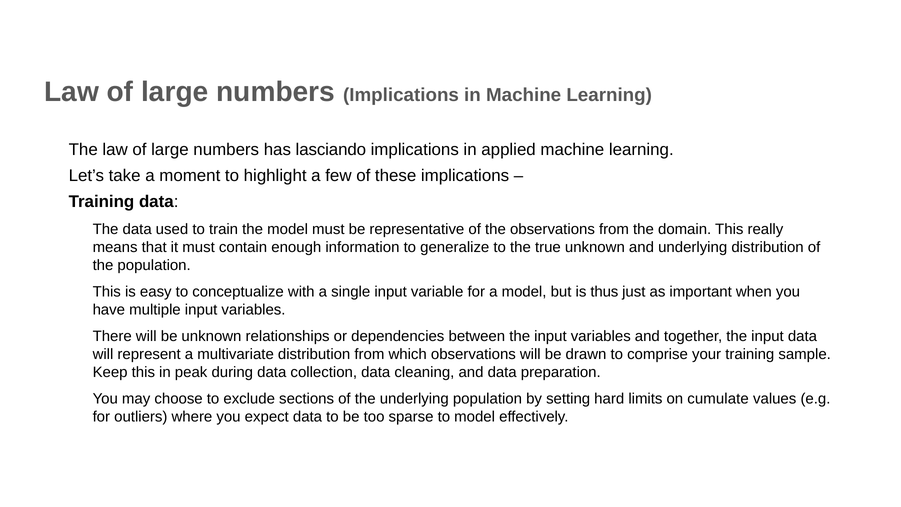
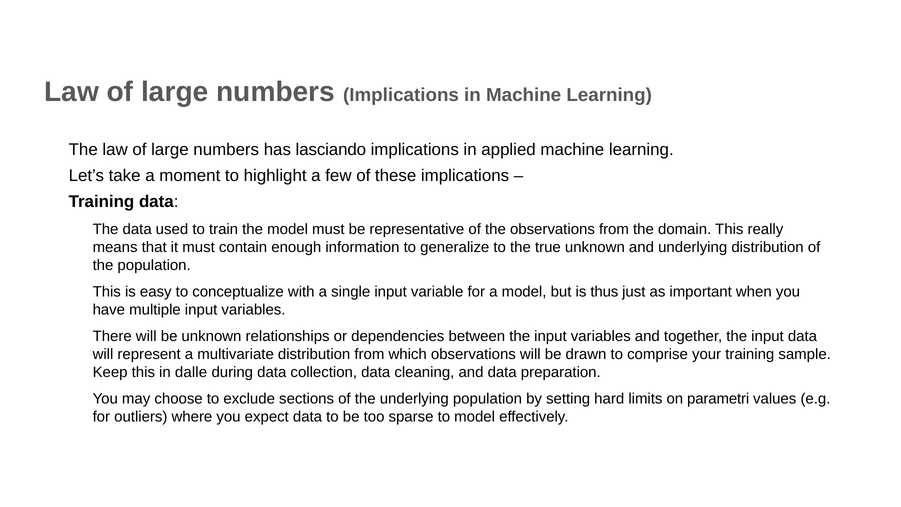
peak: peak -> dalle
cumulate: cumulate -> parametri
